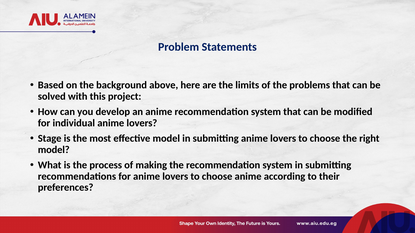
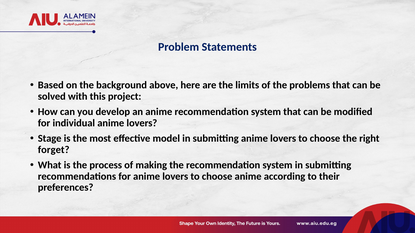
model at (54, 150): model -> forget
